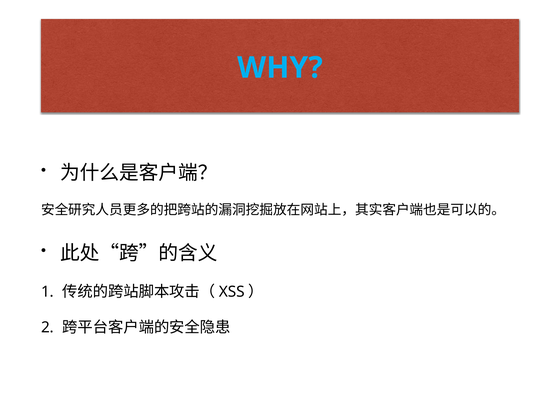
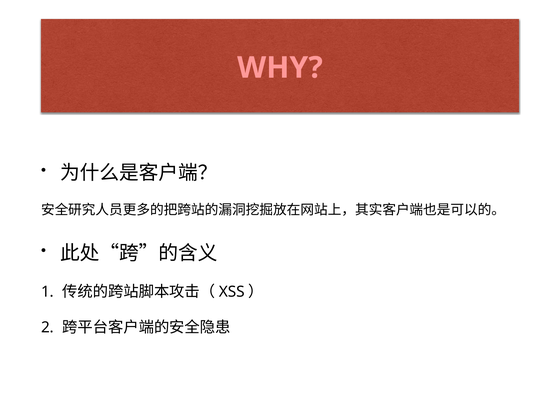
WHY colour: light blue -> pink
